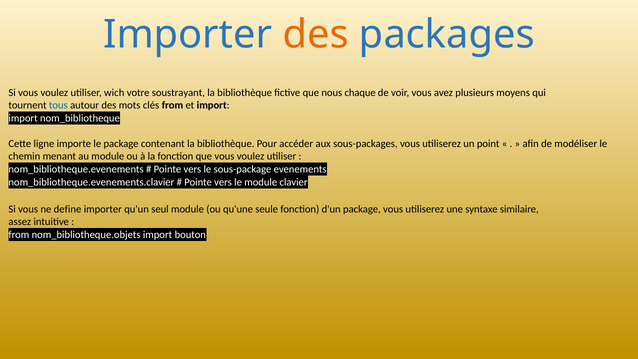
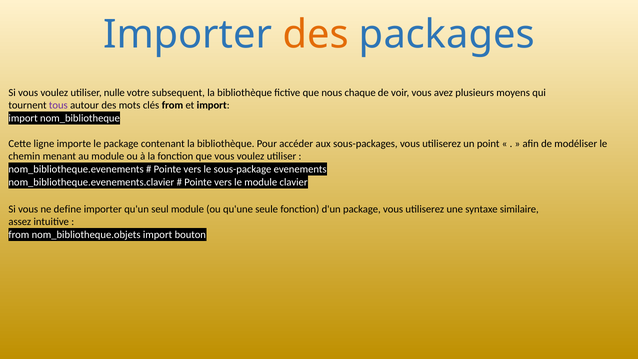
wich: wich -> nulle
soustrayant: soustrayant -> subsequent
tous colour: blue -> purple
